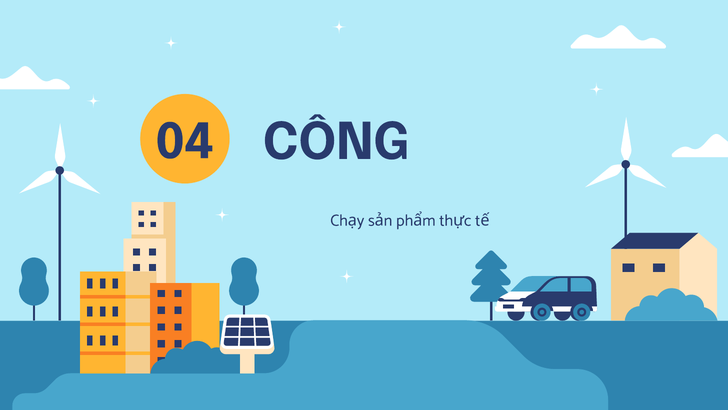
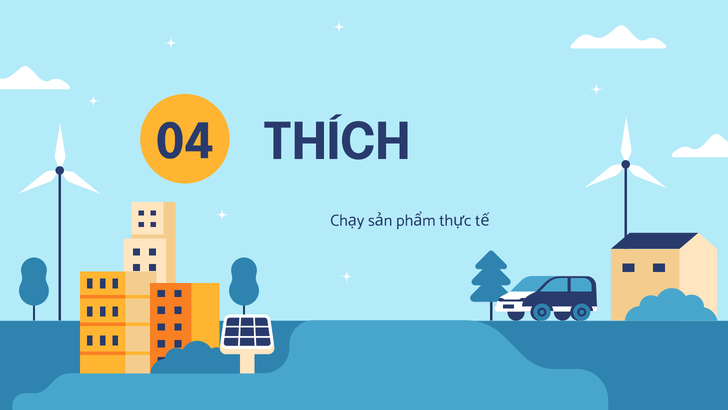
CÔNG: CÔNG -> THÍCH
